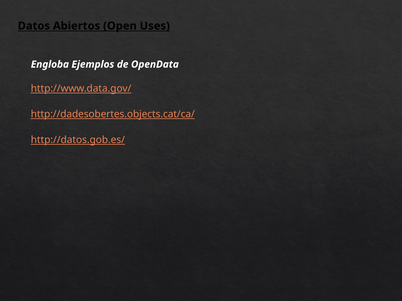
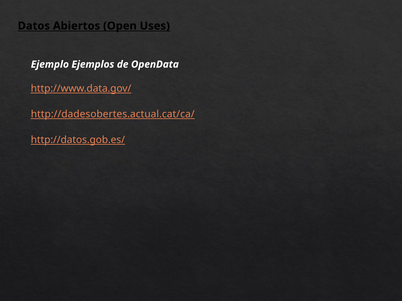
Engloba: Engloba -> Ejemplo
http://dadesobertes.objects.cat/ca/: http://dadesobertes.objects.cat/ca/ -> http://dadesobertes.actual.cat/ca/
